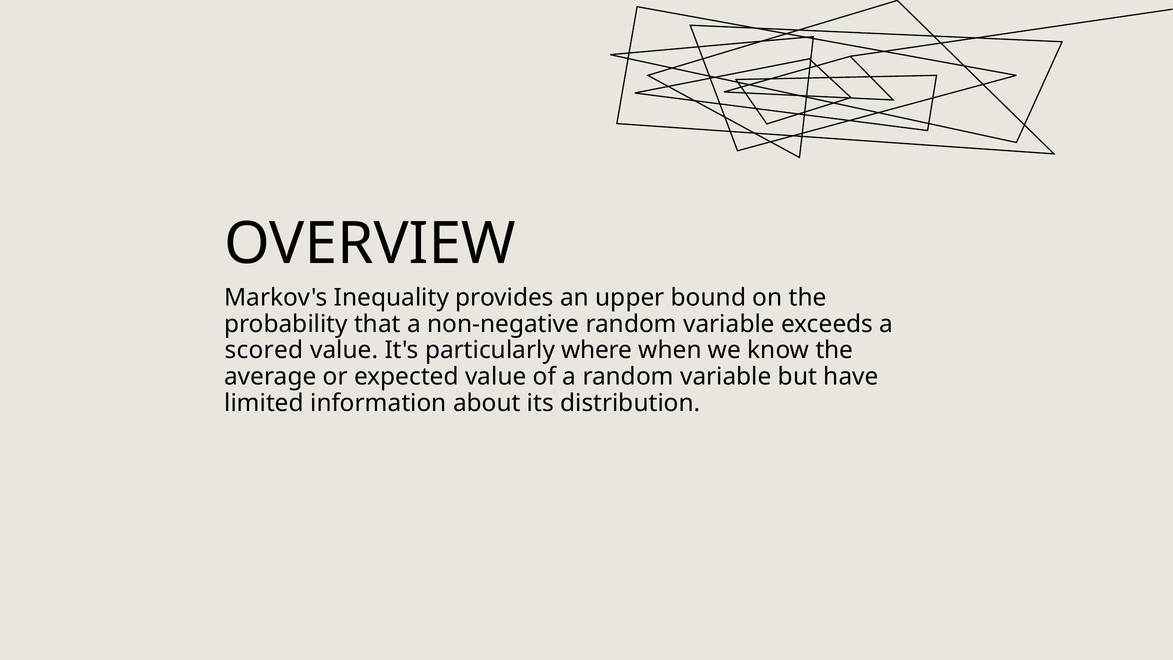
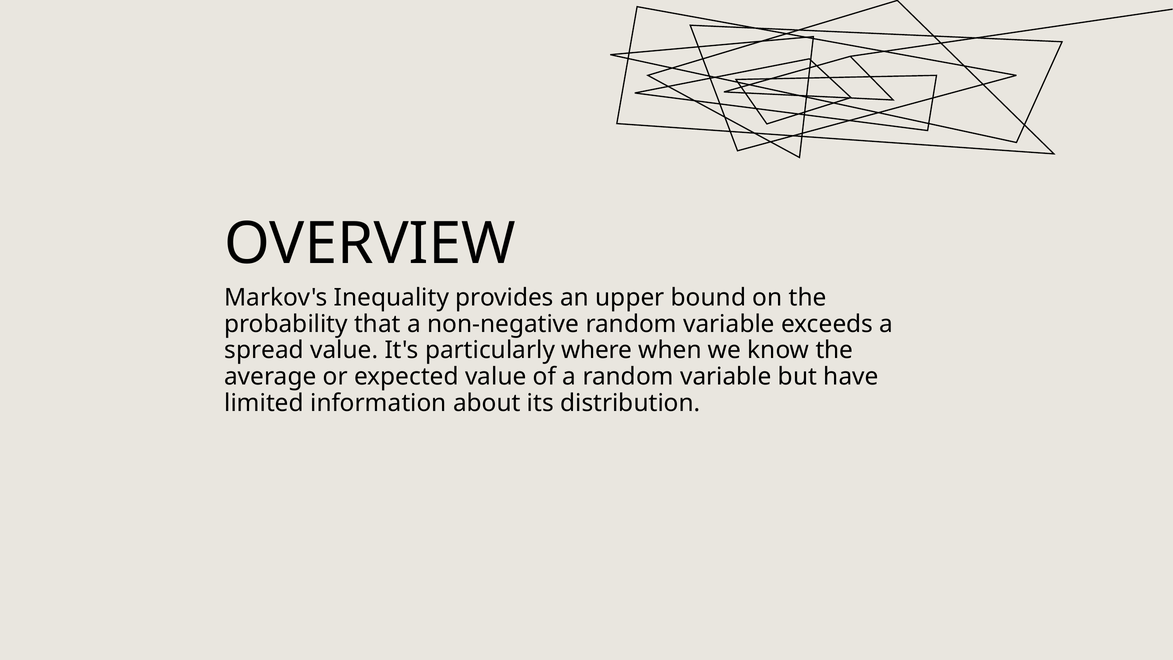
scored: scored -> spread
